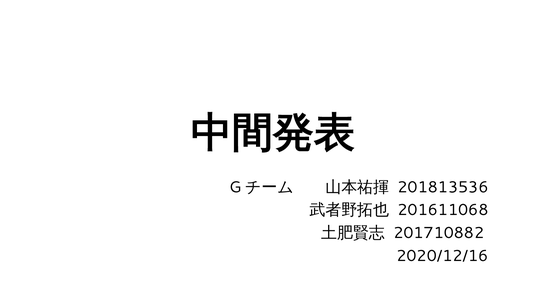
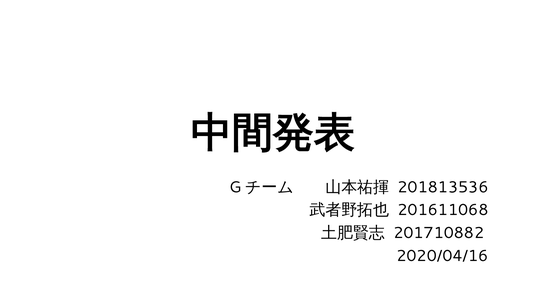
2020/12/16: 2020/12/16 -> 2020/04/16
